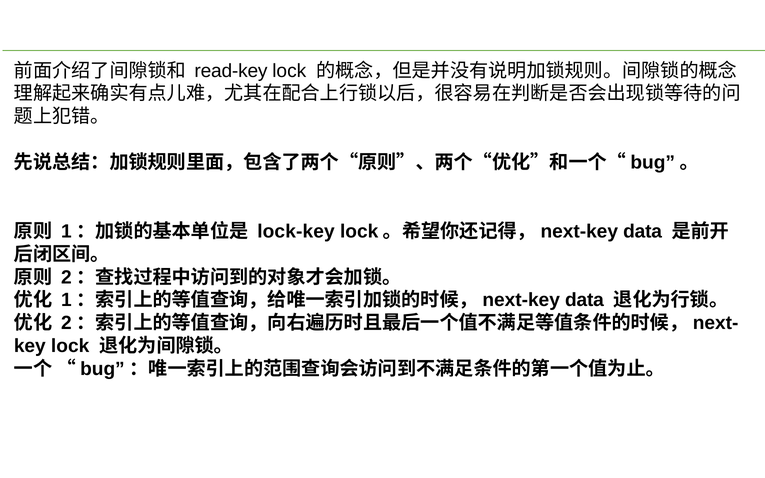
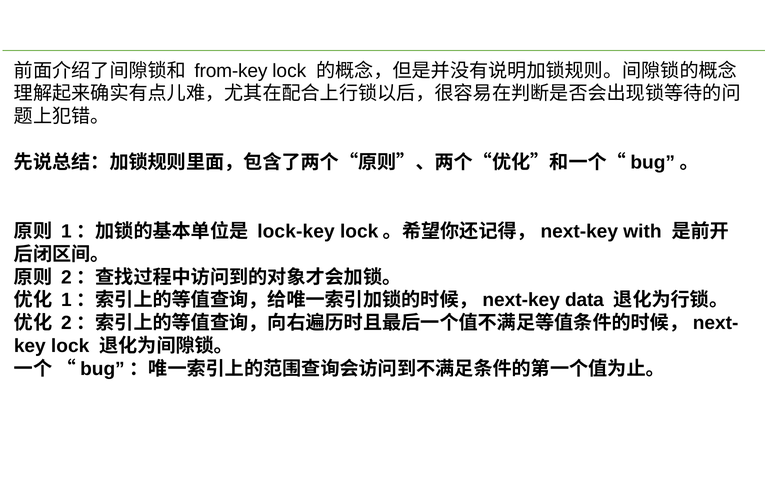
read-key: read-key -> from-key
data at (643, 231): data -> with
